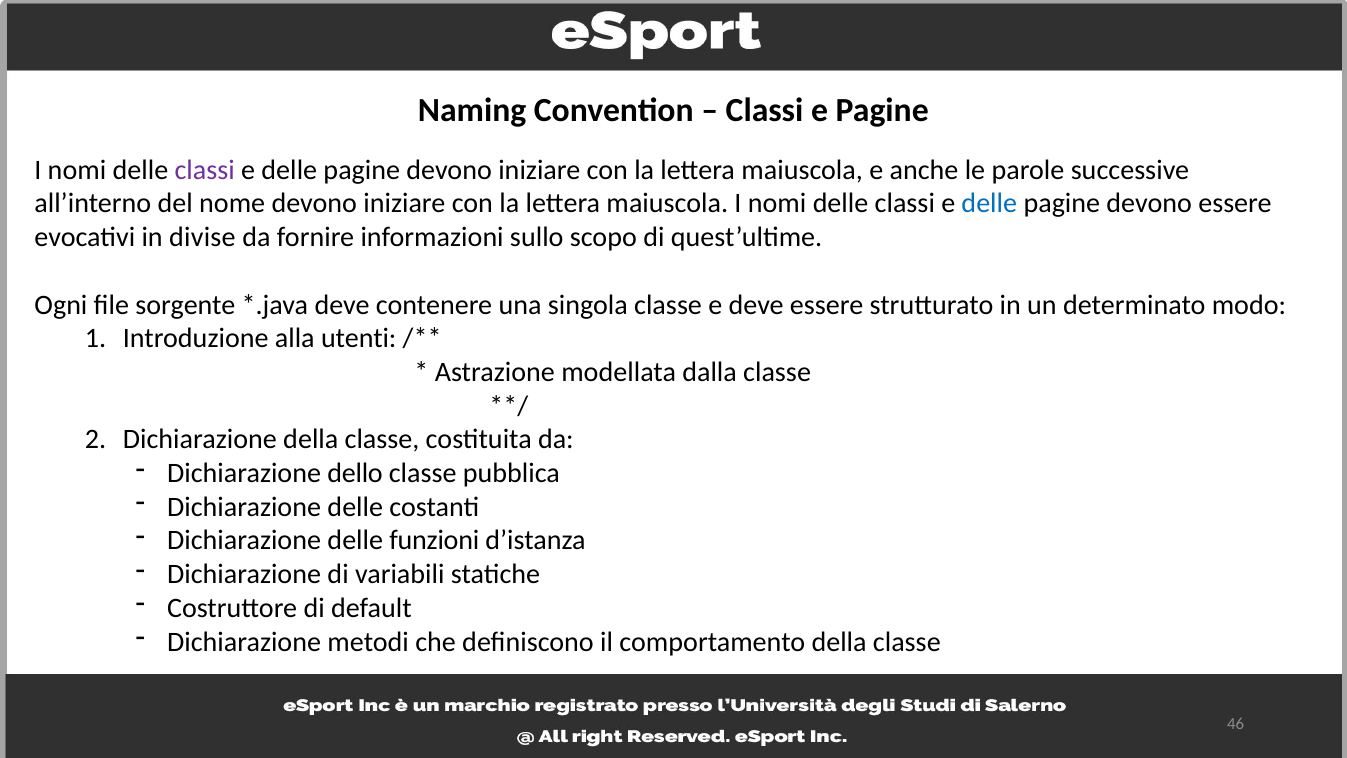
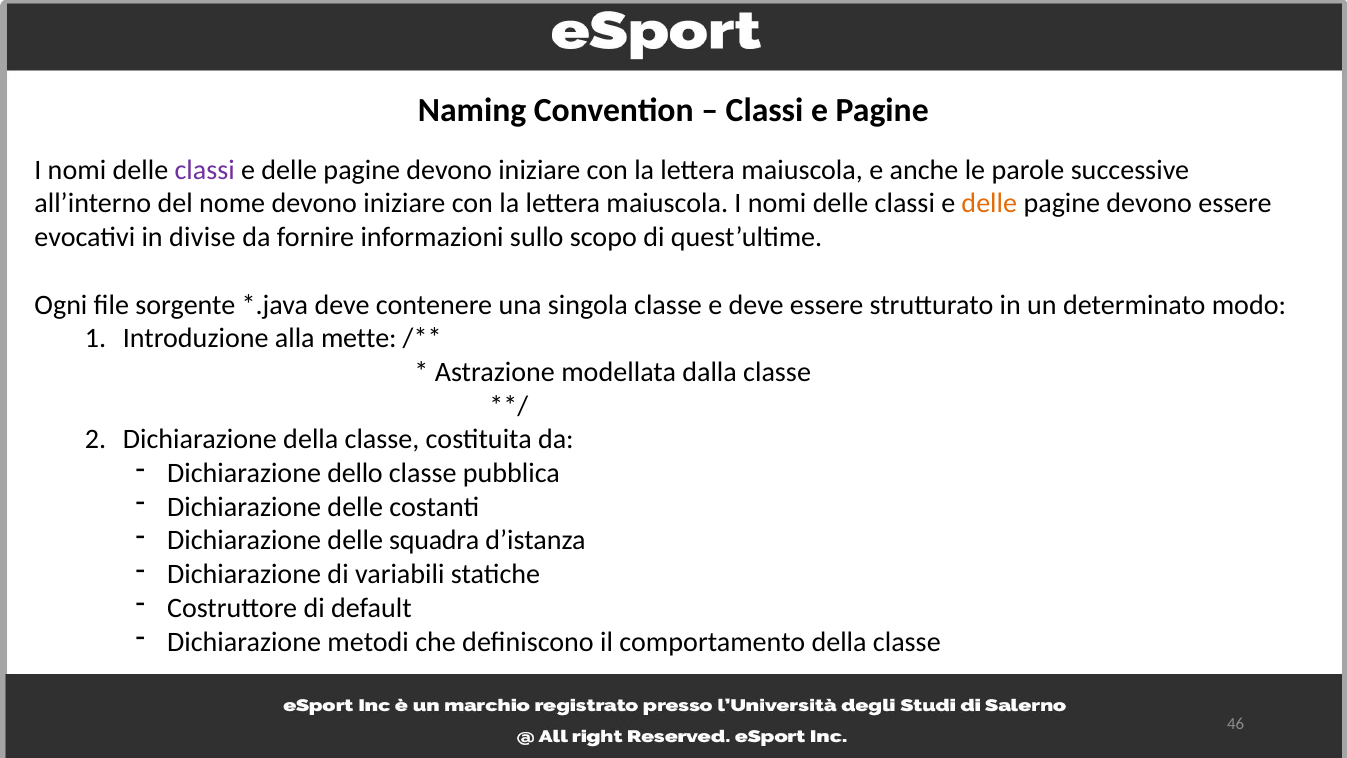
delle at (989, 204) colour: blue -> orange
utenti: utenti -> mette
funzioni: funzioni -> squadra
